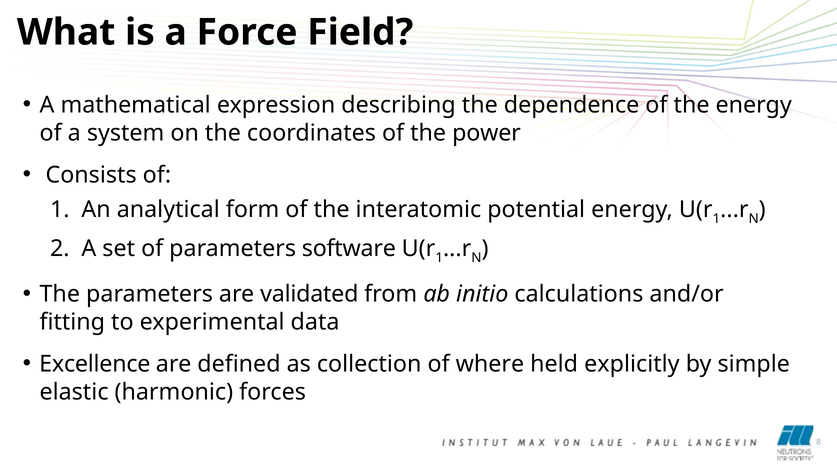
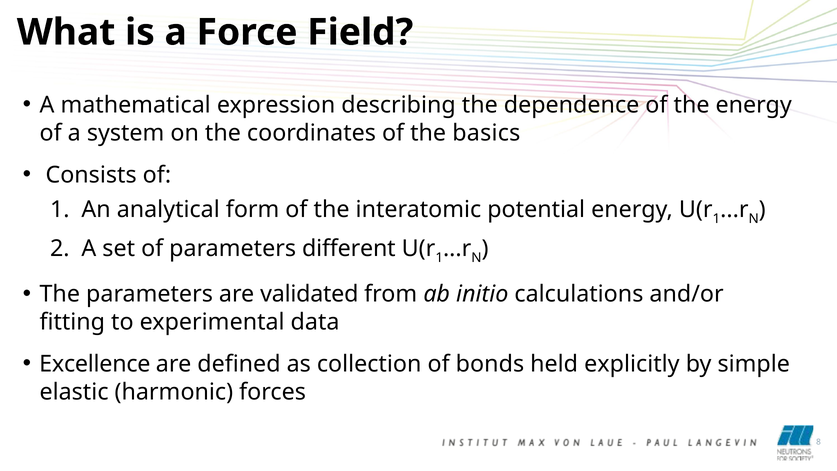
power: power -> basics
software: software -> different
where: where -> bonds
